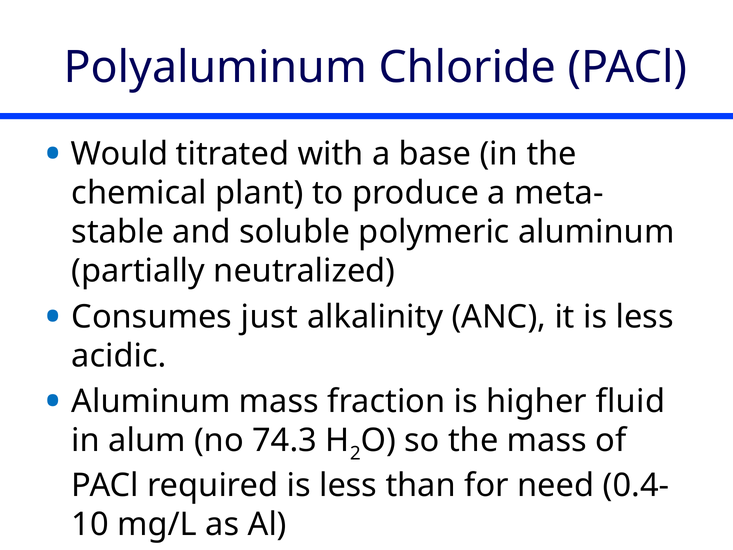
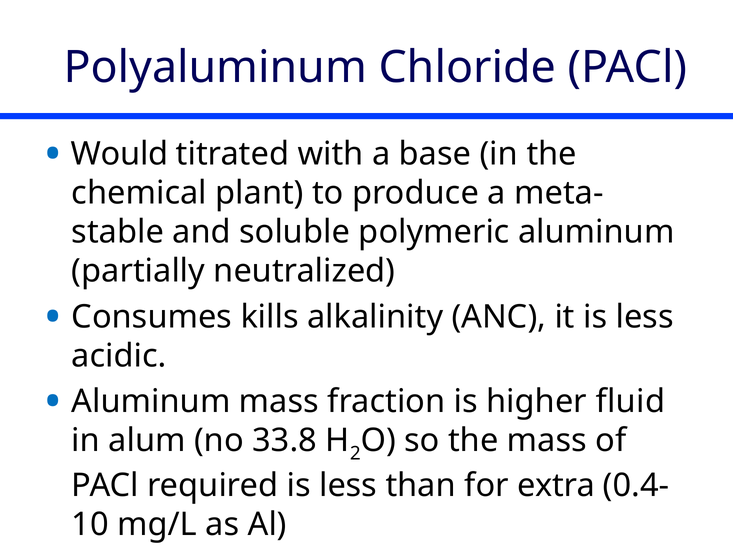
just: just -> kills
74.3: 74.3 -> 33.8
need: need -> extra
